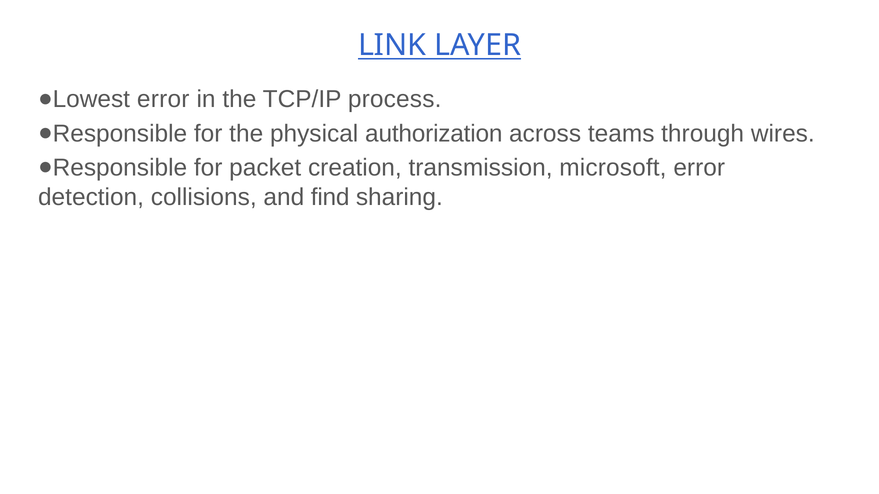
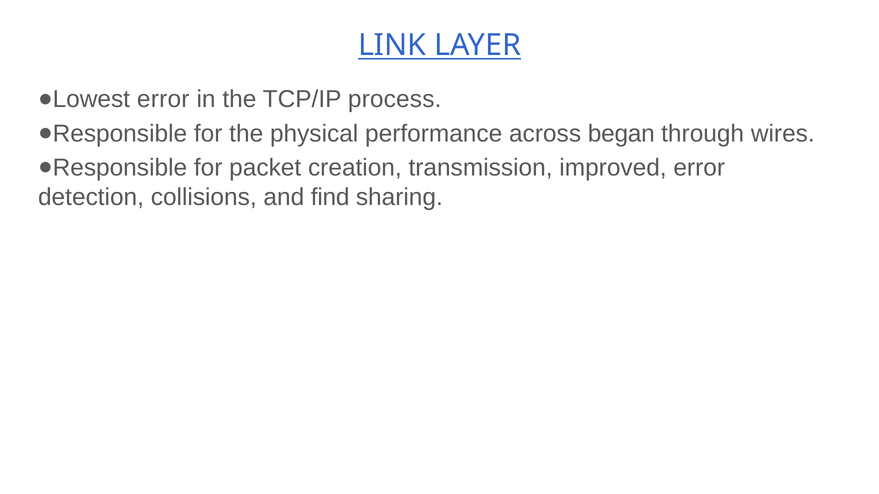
authorization: authorization -> performance
teams: teams -> began
microsoft: microsoft -> improved
